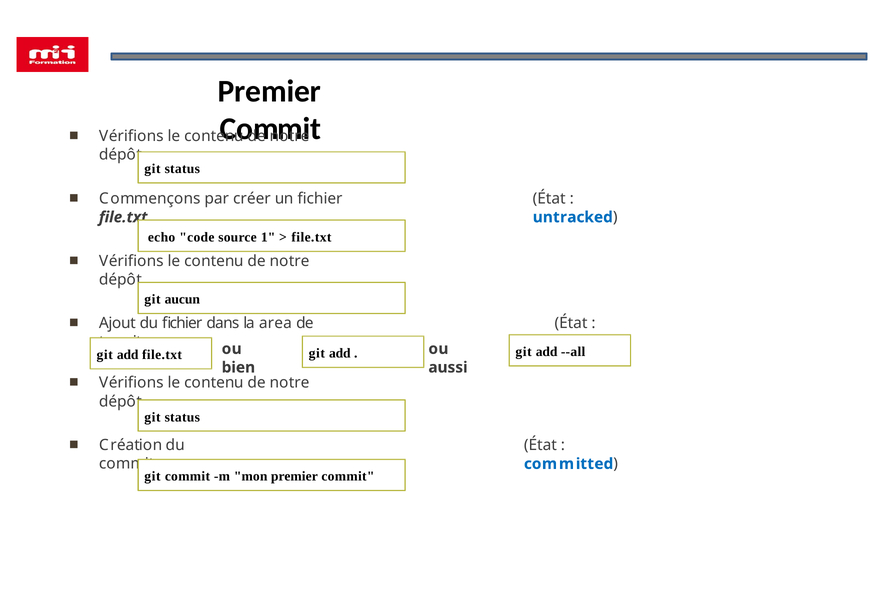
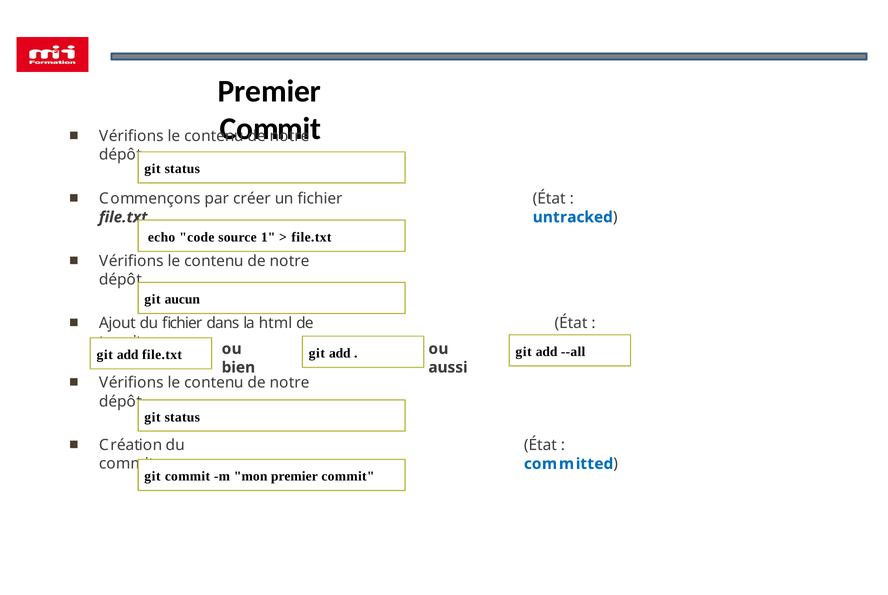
area: area -> html
